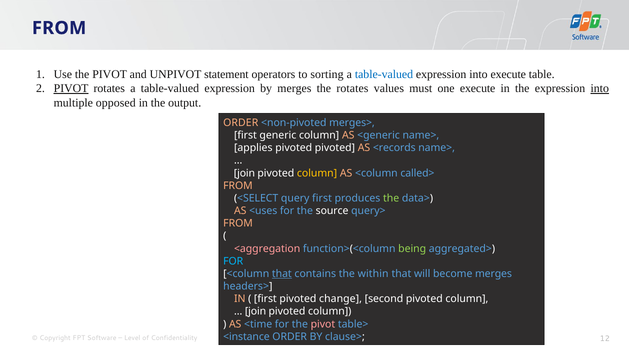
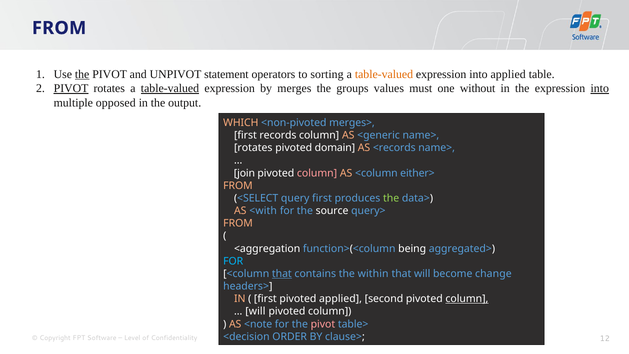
the at (82, 74) underline: none -> present
table-valued at (384, 74) colour: blue -> orange
into execute: execute -> applied
table-valued at (170, 88) underline: none -> present
the rotates: rotates -> groups
one execute: execute -> without
ORDER at (241, 123): ORDER -> WHICH
generic: generic -> records
applies at (253, 148): applies -> rotates
pivoted pivoted: pivoted -> domain
column at (317, 173) colour: yellow -> pink
called>: called> -> either>
<uses: <uses -> <with
<aggregation colour: pink -> white
being colour: light green -> white
become merges: merges -> change
pivoted change: change -> applied
column at (467, 299) underline: none -> present
join at (255, 311): join -> will
<time: <time -> <note
<instance: <instance -> <decision
